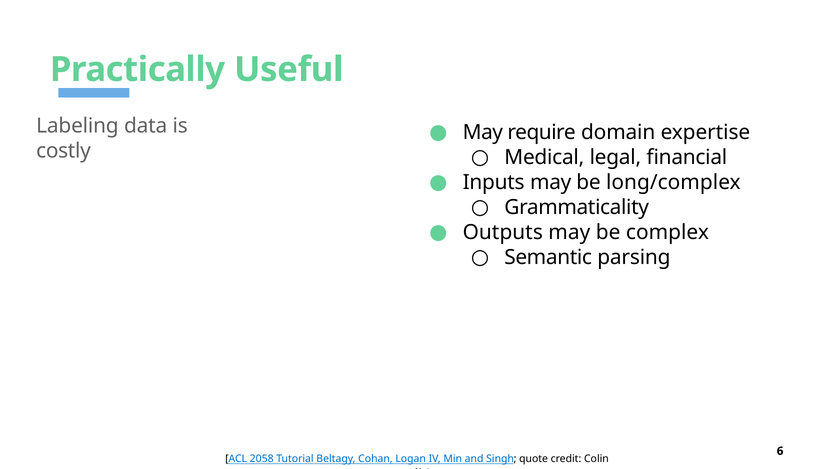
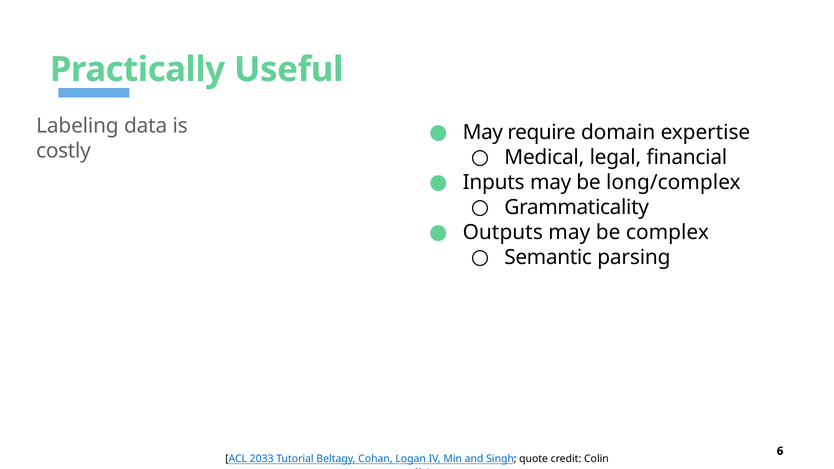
2058: 2058 -> 2033
